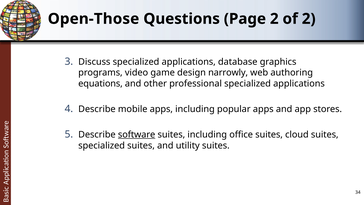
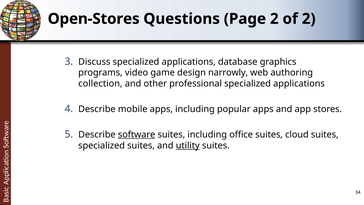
Open-Those: Open-Those -> Open-Stores
equations: equations -> collection
utility underline: none -> present
